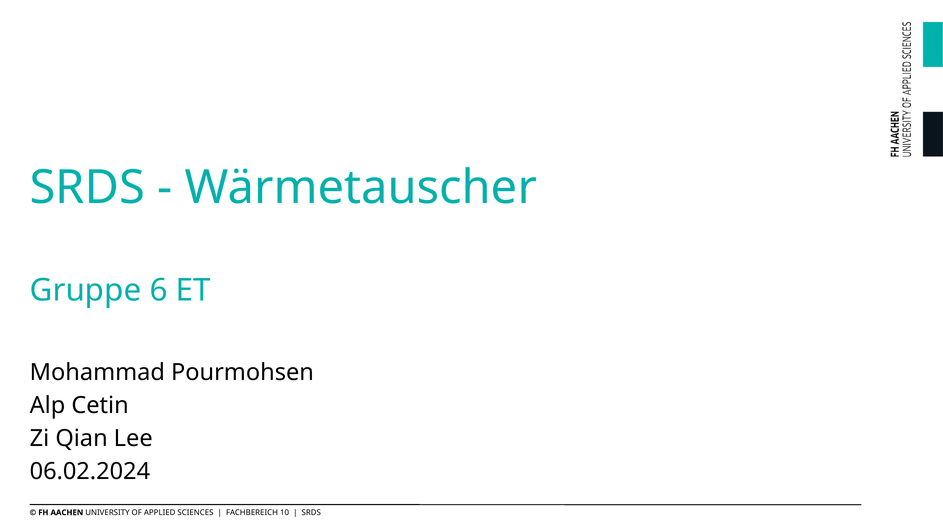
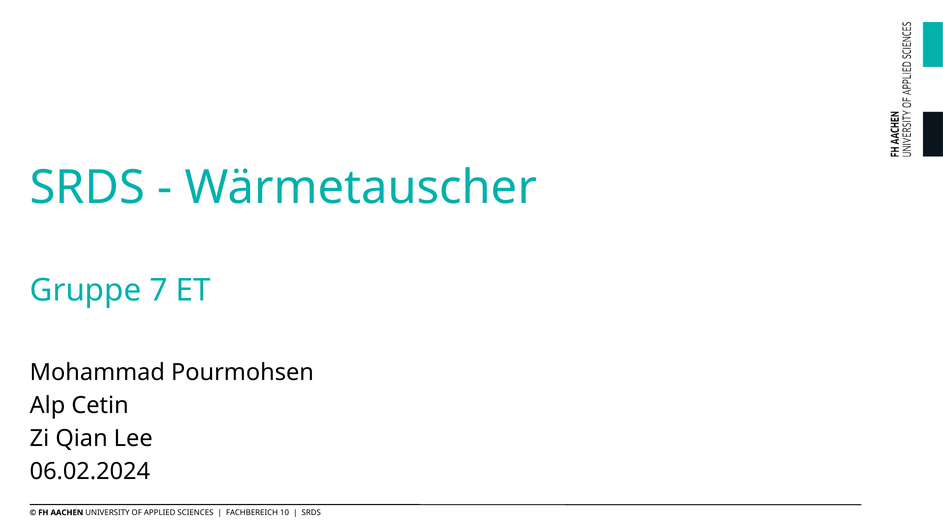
6: 6 -> 7
